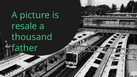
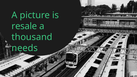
father: father -> needs
